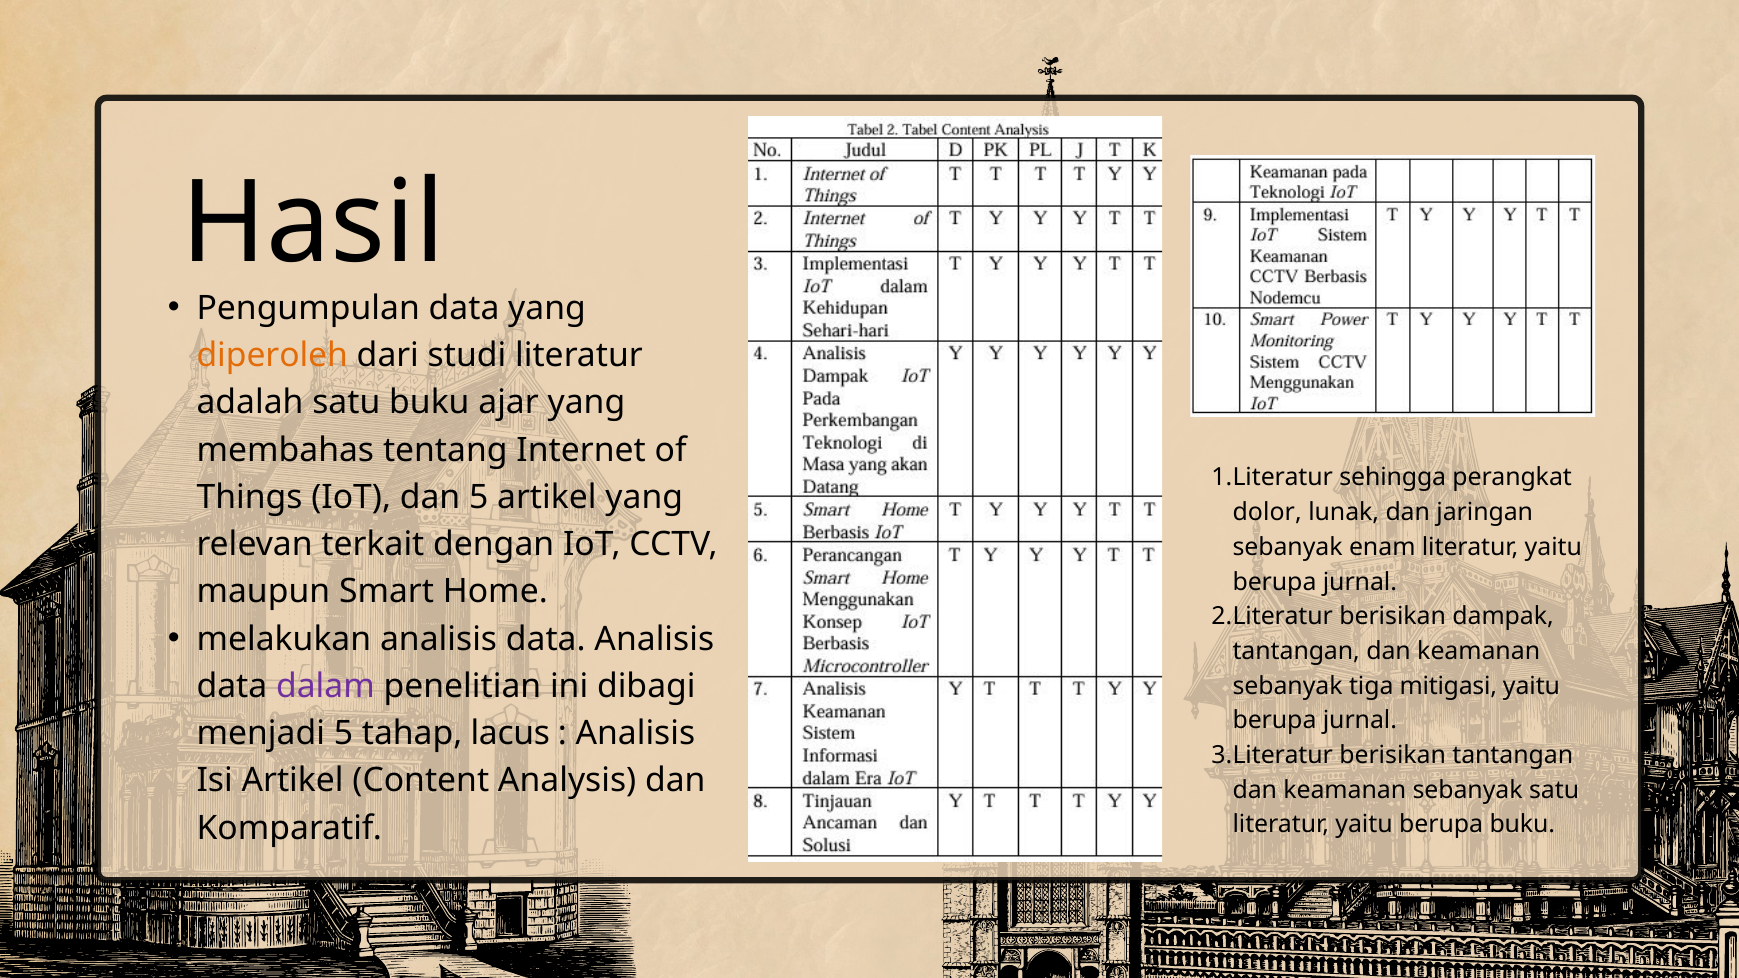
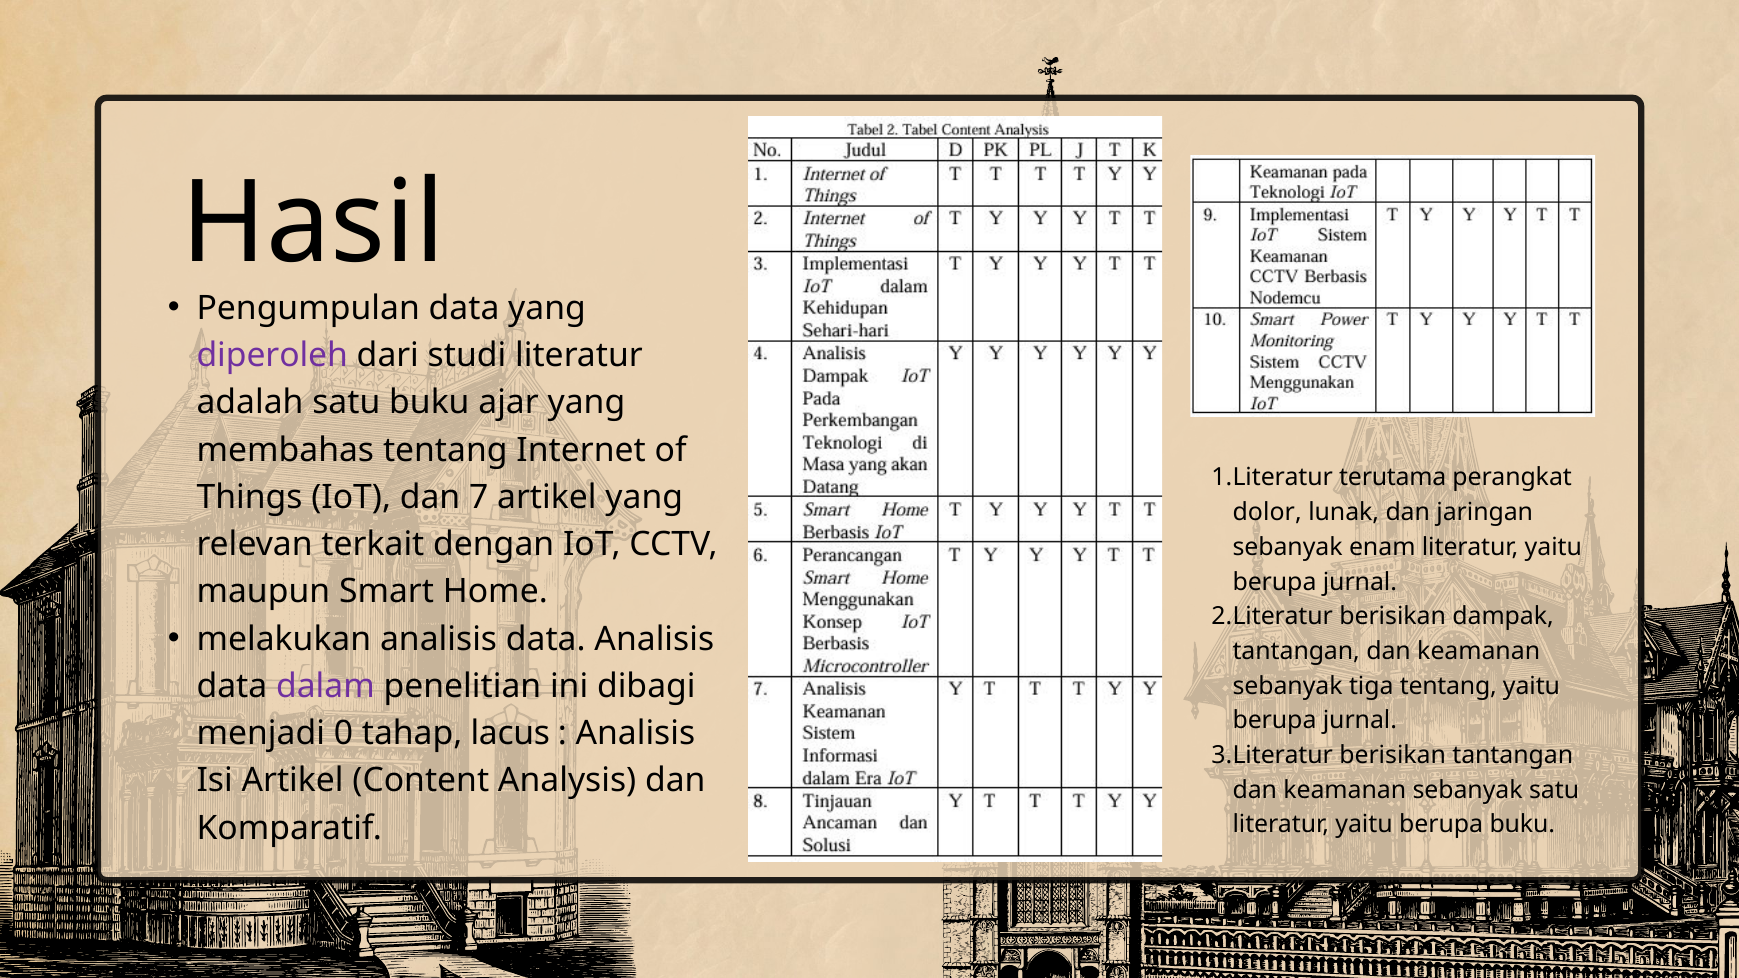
diperoleh colour: orange -> purple
sehingga: sehingga -> terutama
dan 5: 5 -> 7
tiga mitigasi: mitigasi -> tentang
menjadi 5: 5 -> 0
